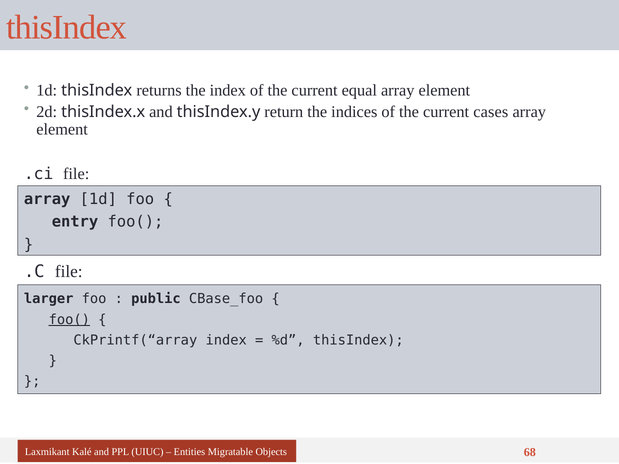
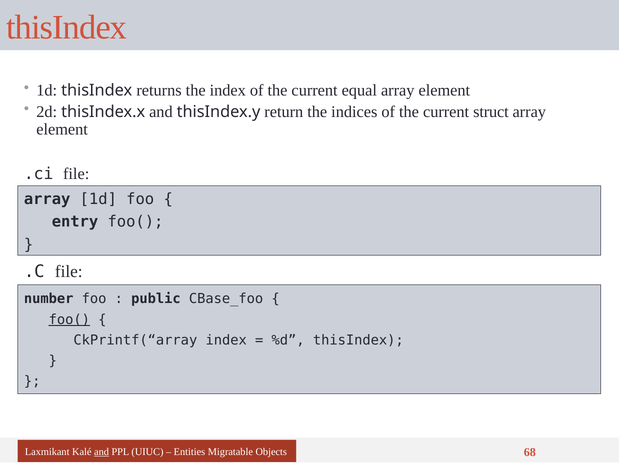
cases: cases -> struct
larger: larger -> number
and at (101, 452) underline: none -> present
